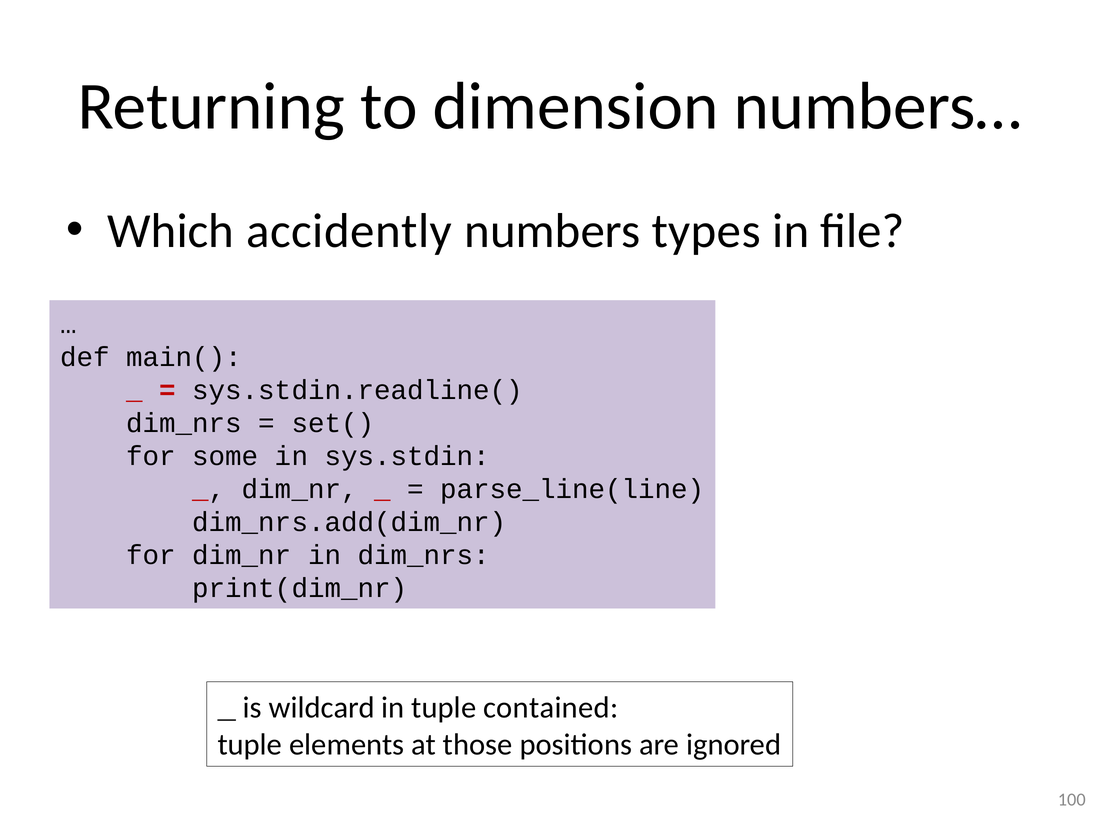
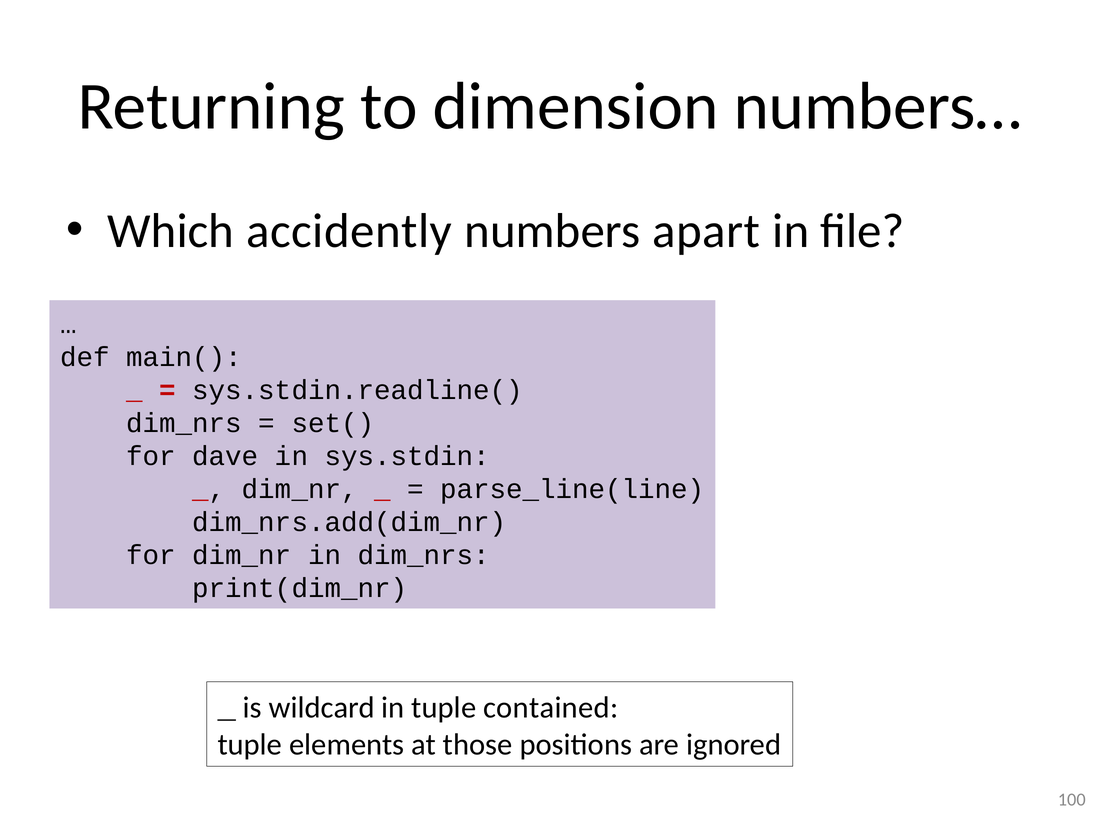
types: types -> apart
some: some -> dave
